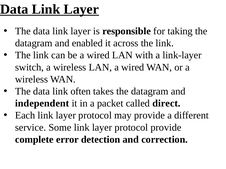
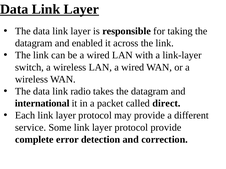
often: often -> radio
independent: independent -> international
